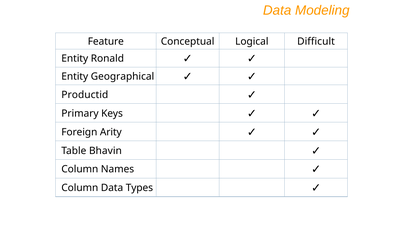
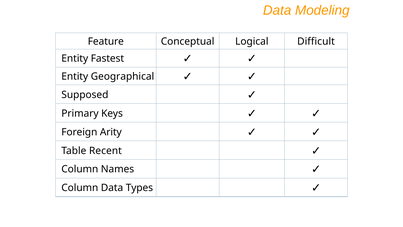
Ronald: Ronald -> Fastest
Productid: Productid -> Supposed
Bhavin: Bhavin -> Recent
